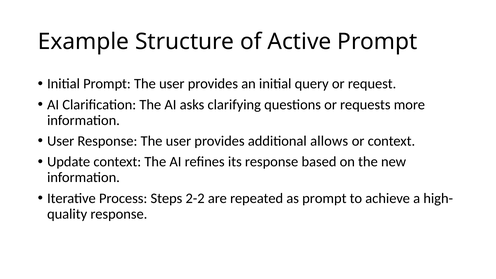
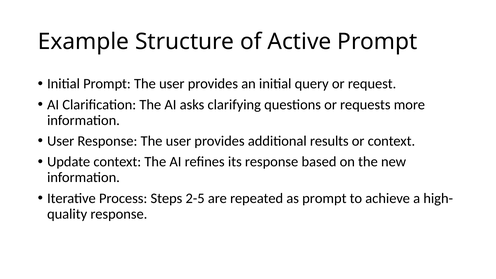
allows: allows -> results
2-2: 2-2 -> 2-5
